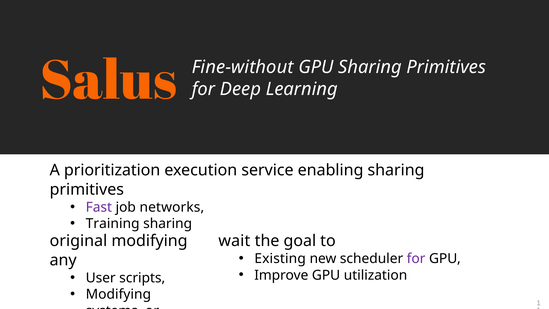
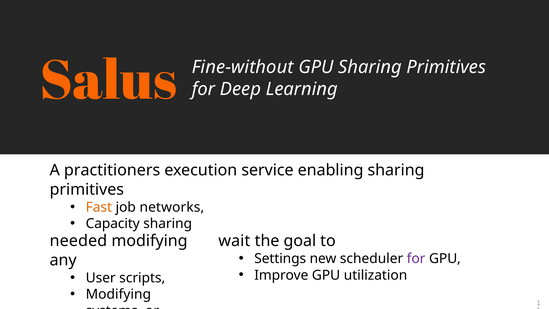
prioritization: prioritization -> practitioners
Fast colour: purple -> orange
Training: Training -> Capacity
original: original -> needed
Existing: Existing -> Settings
